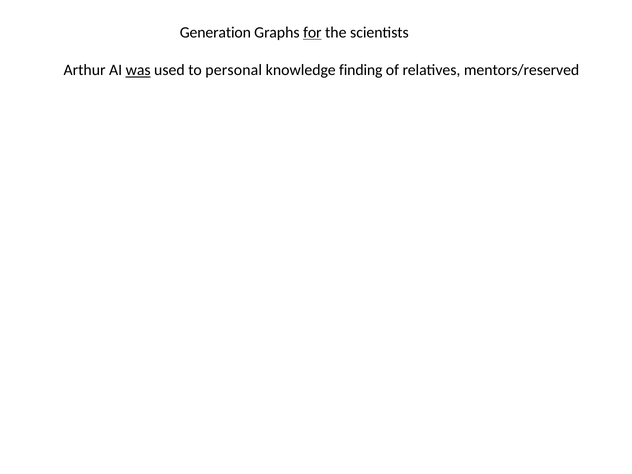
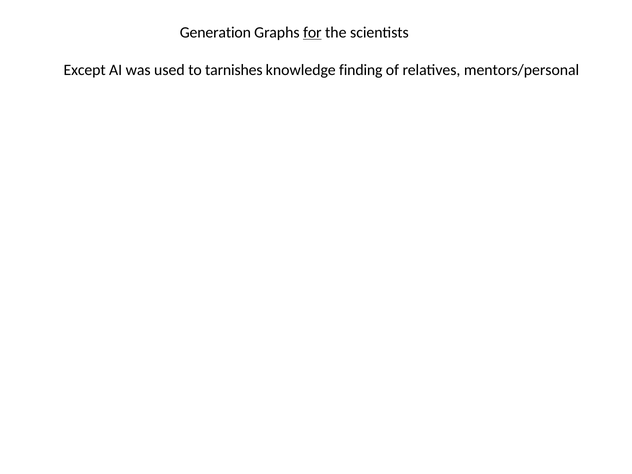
Arthur: Arthur -> Except
was underline: present -> none
personal: personal -> tarnishes
mentors/reserved: mentors/reserved -> mentors/personal
